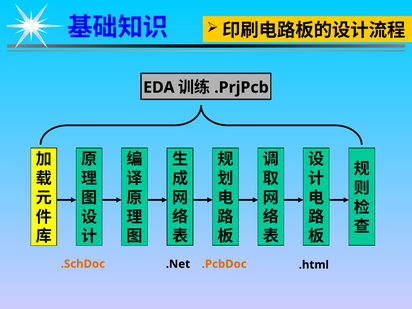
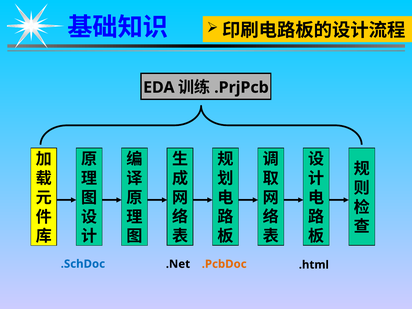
.SchDoc colour: orange -> blue
